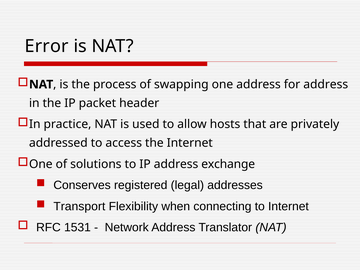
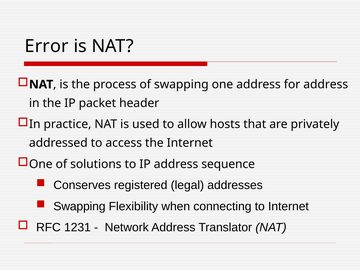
exchange: exchange -> sequence
Transport at (79, 206): Transport -> Swapping
1531: 1531 -> 1231
